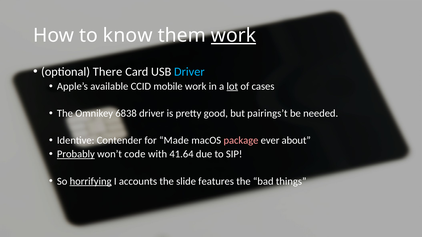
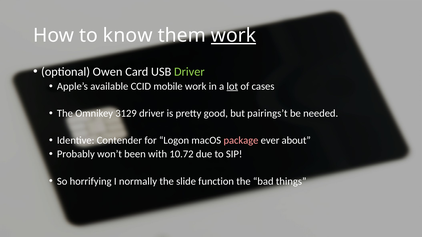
There: There -> Owen
Driver at (189, 72) colour: light blue -> light green
6838: 6838 -> 3129
Made: Made -> Logon
Probably underline: present -> none
code: code -> been
41.64: 41.64 -> 10.72
horrifying underline: present -> none
accounts: accounts -> normally
features: features -> function
